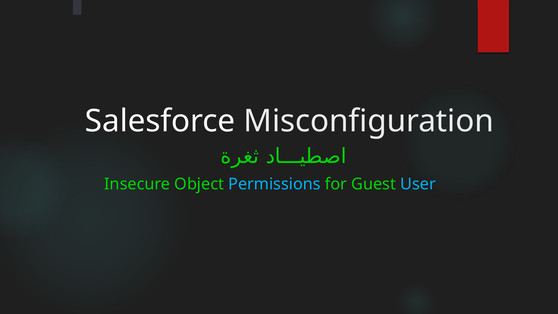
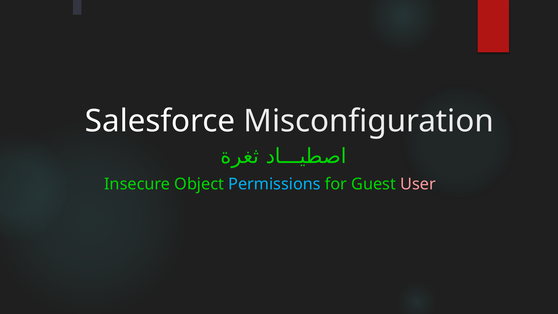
User colour: light blue -> pink
